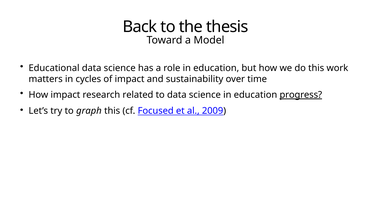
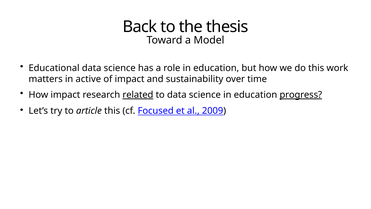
cycles: cycles -> active
related underline: none -> present
graph: graph -> article
